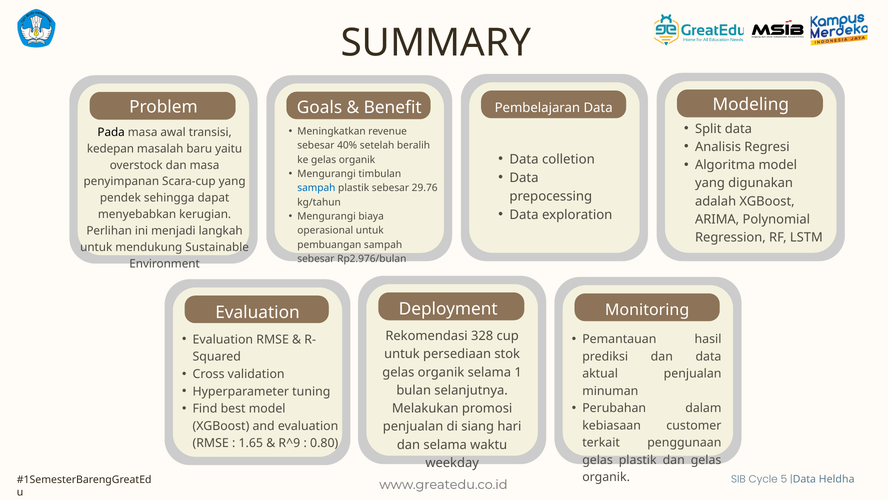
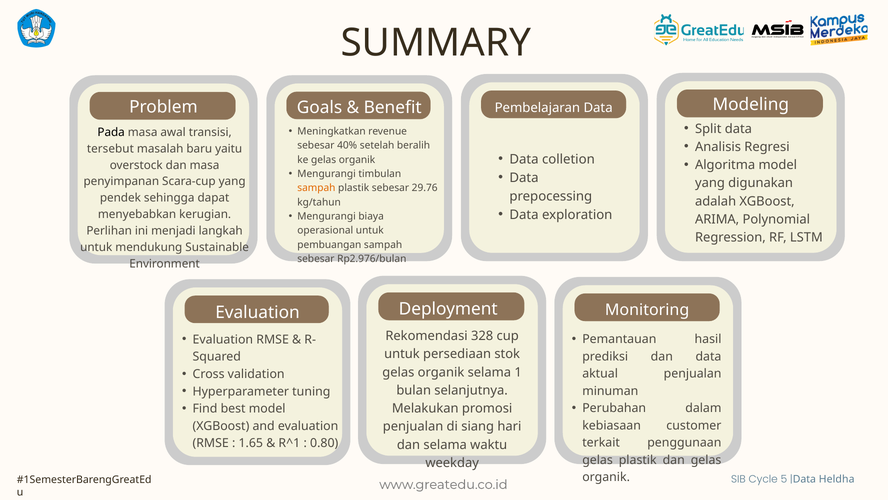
kedepan: kedepan -> tersebut
sampah at (316, 188) colour: blue -> orange
R^9: R^9 -> R^1
